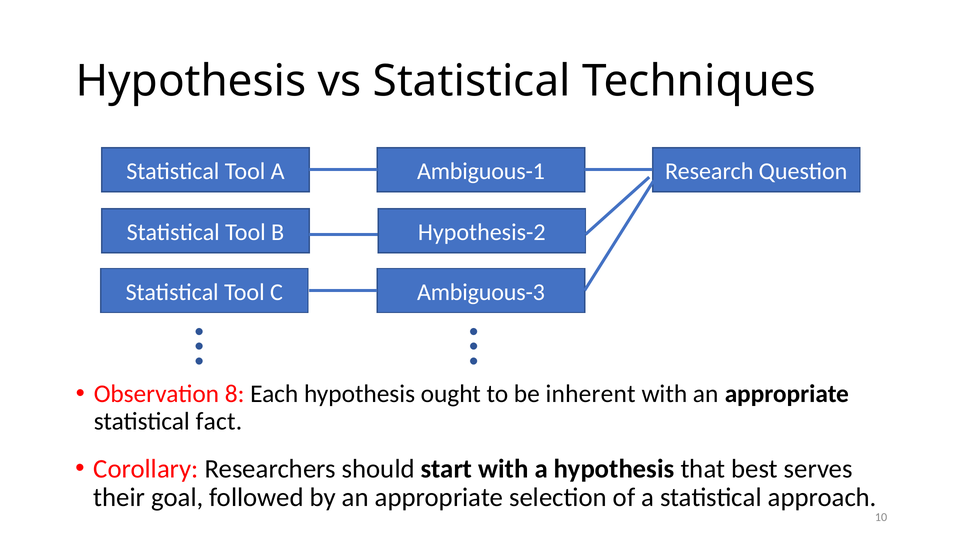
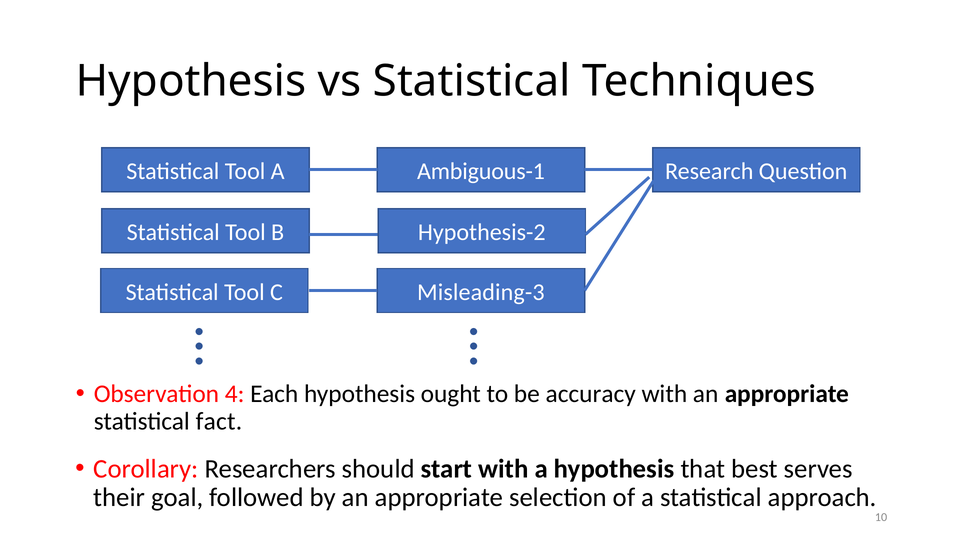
Ambiguous-3: Ambiguous-3 -> Misleading-3
8: 8 -> 4
inherent: inherent -> accuracy
